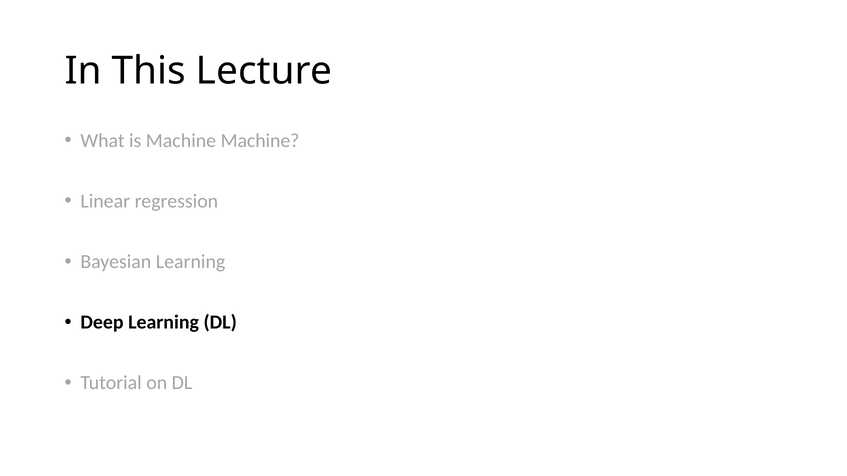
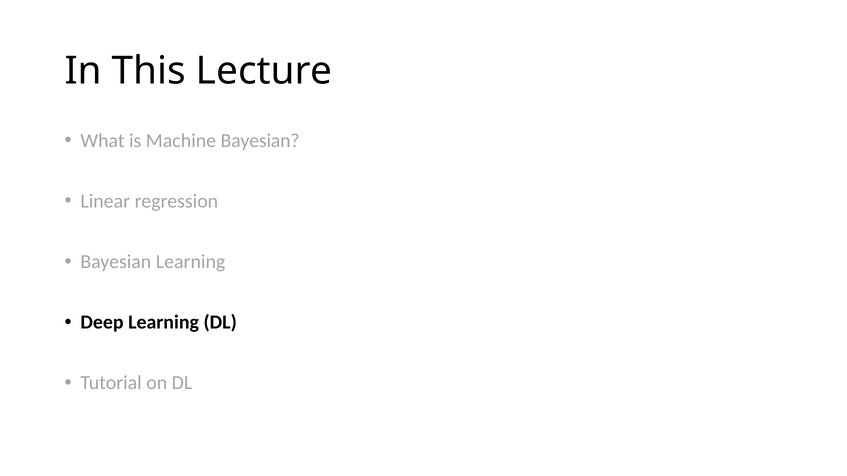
Machine Machine: Machine -> Bayesian
